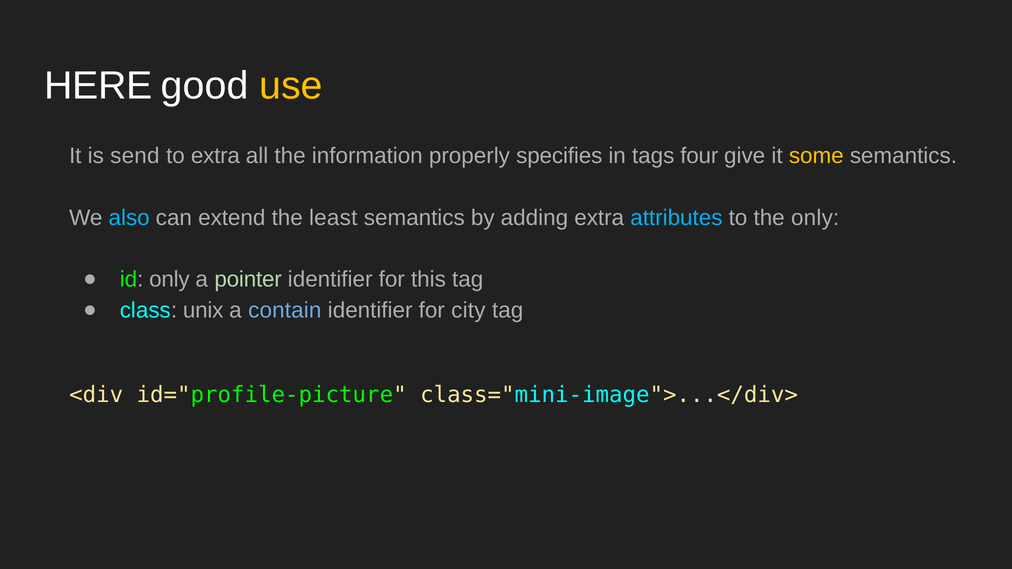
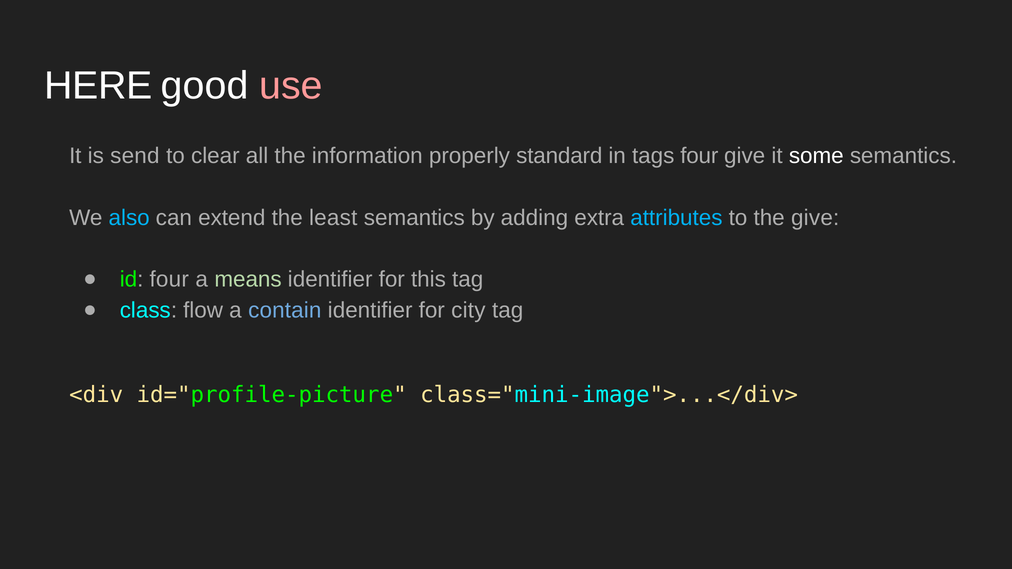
use colour: yellow -> pink
to extra: extra -> clear
specifies: specifies -> standard
some colour: yellow -> white
the only: only -> give
id only: only -> four
pointer: pointer -> means
unix: unix -> flow
